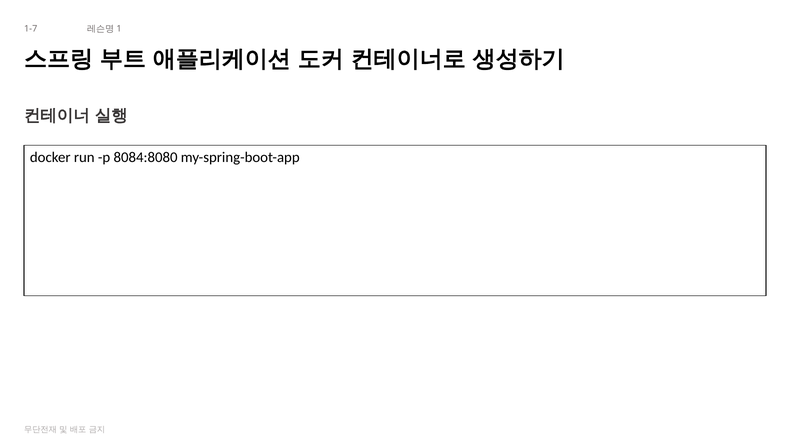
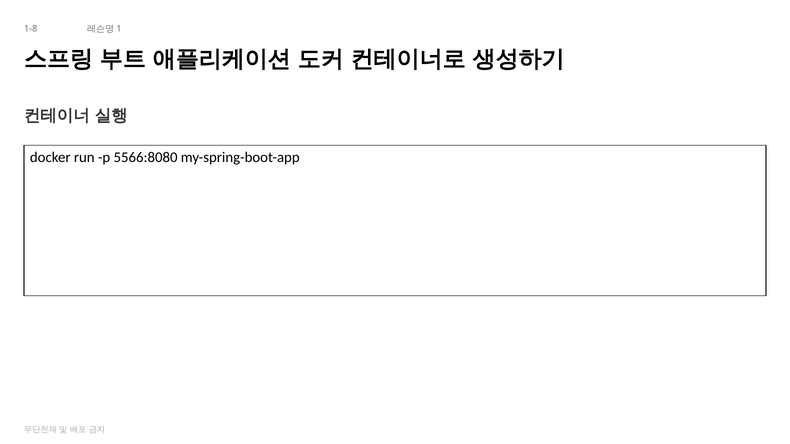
1-7: 1-7 -> 1-8
8084:8080: 8084:8080 -> 5566:8080
